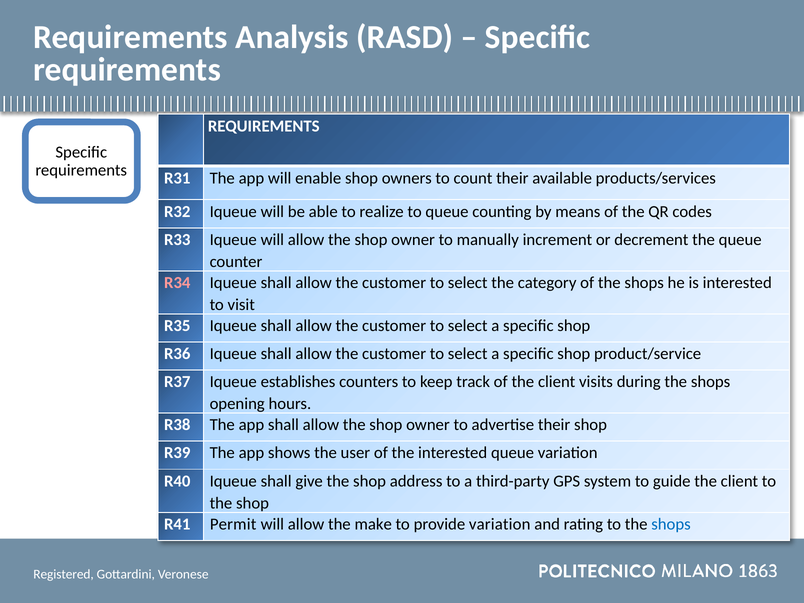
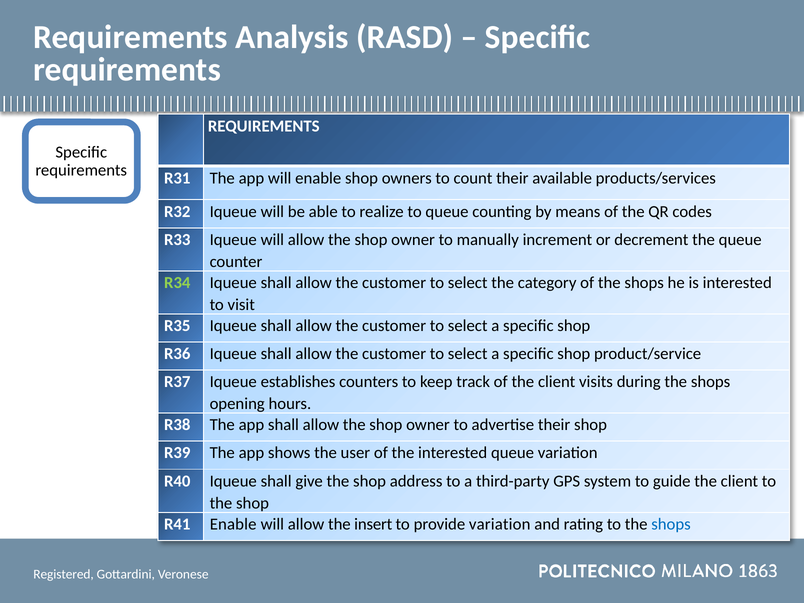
R34 colour: pink -> light green
R41 Permit: Permit -> Enable
make: make -> insert
